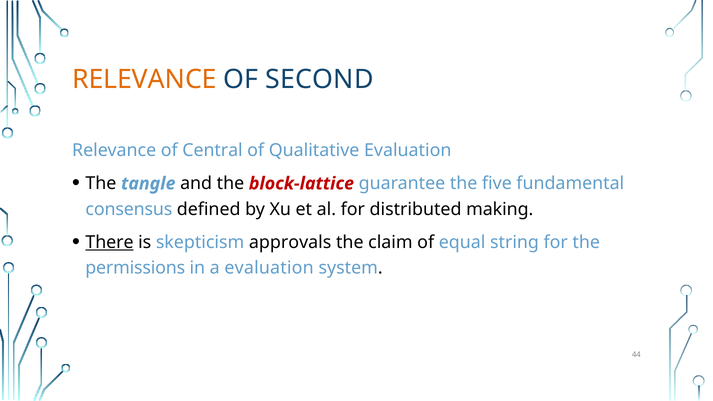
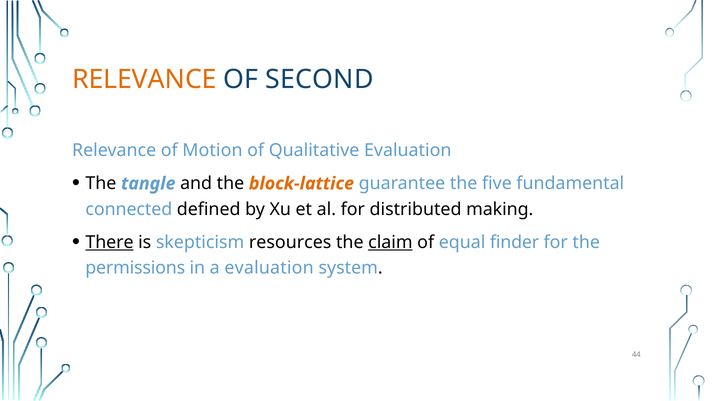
Central: Central -> Motion
block-lattice colour: red -> orange
consensus: consensus -> connected
approvals: approvals -> resources
claim underline: none -> present
string: string -> finder
